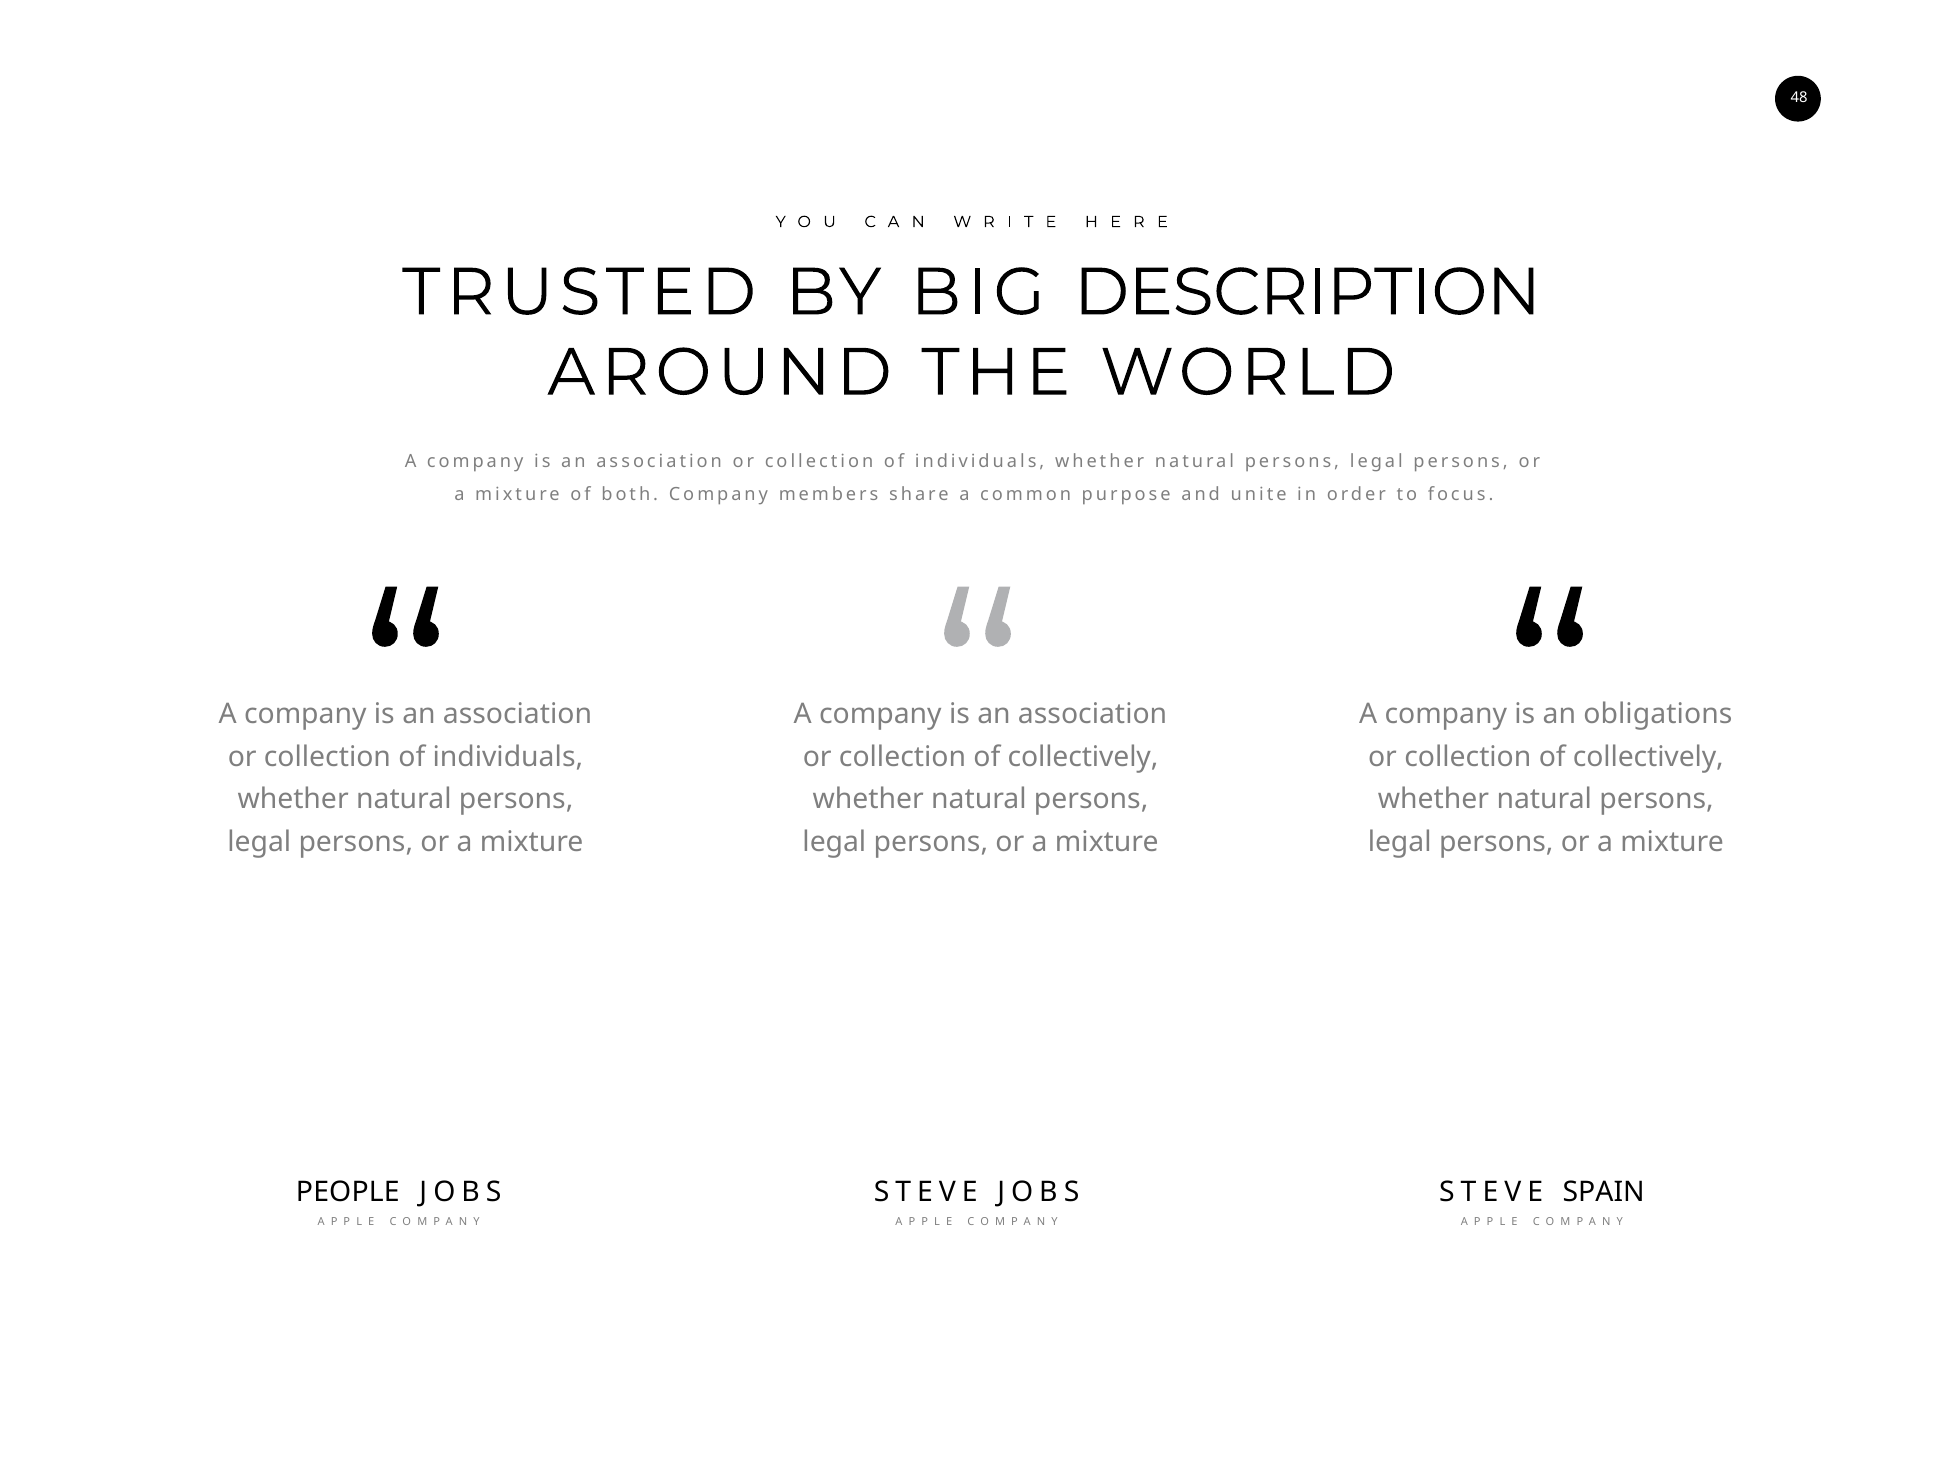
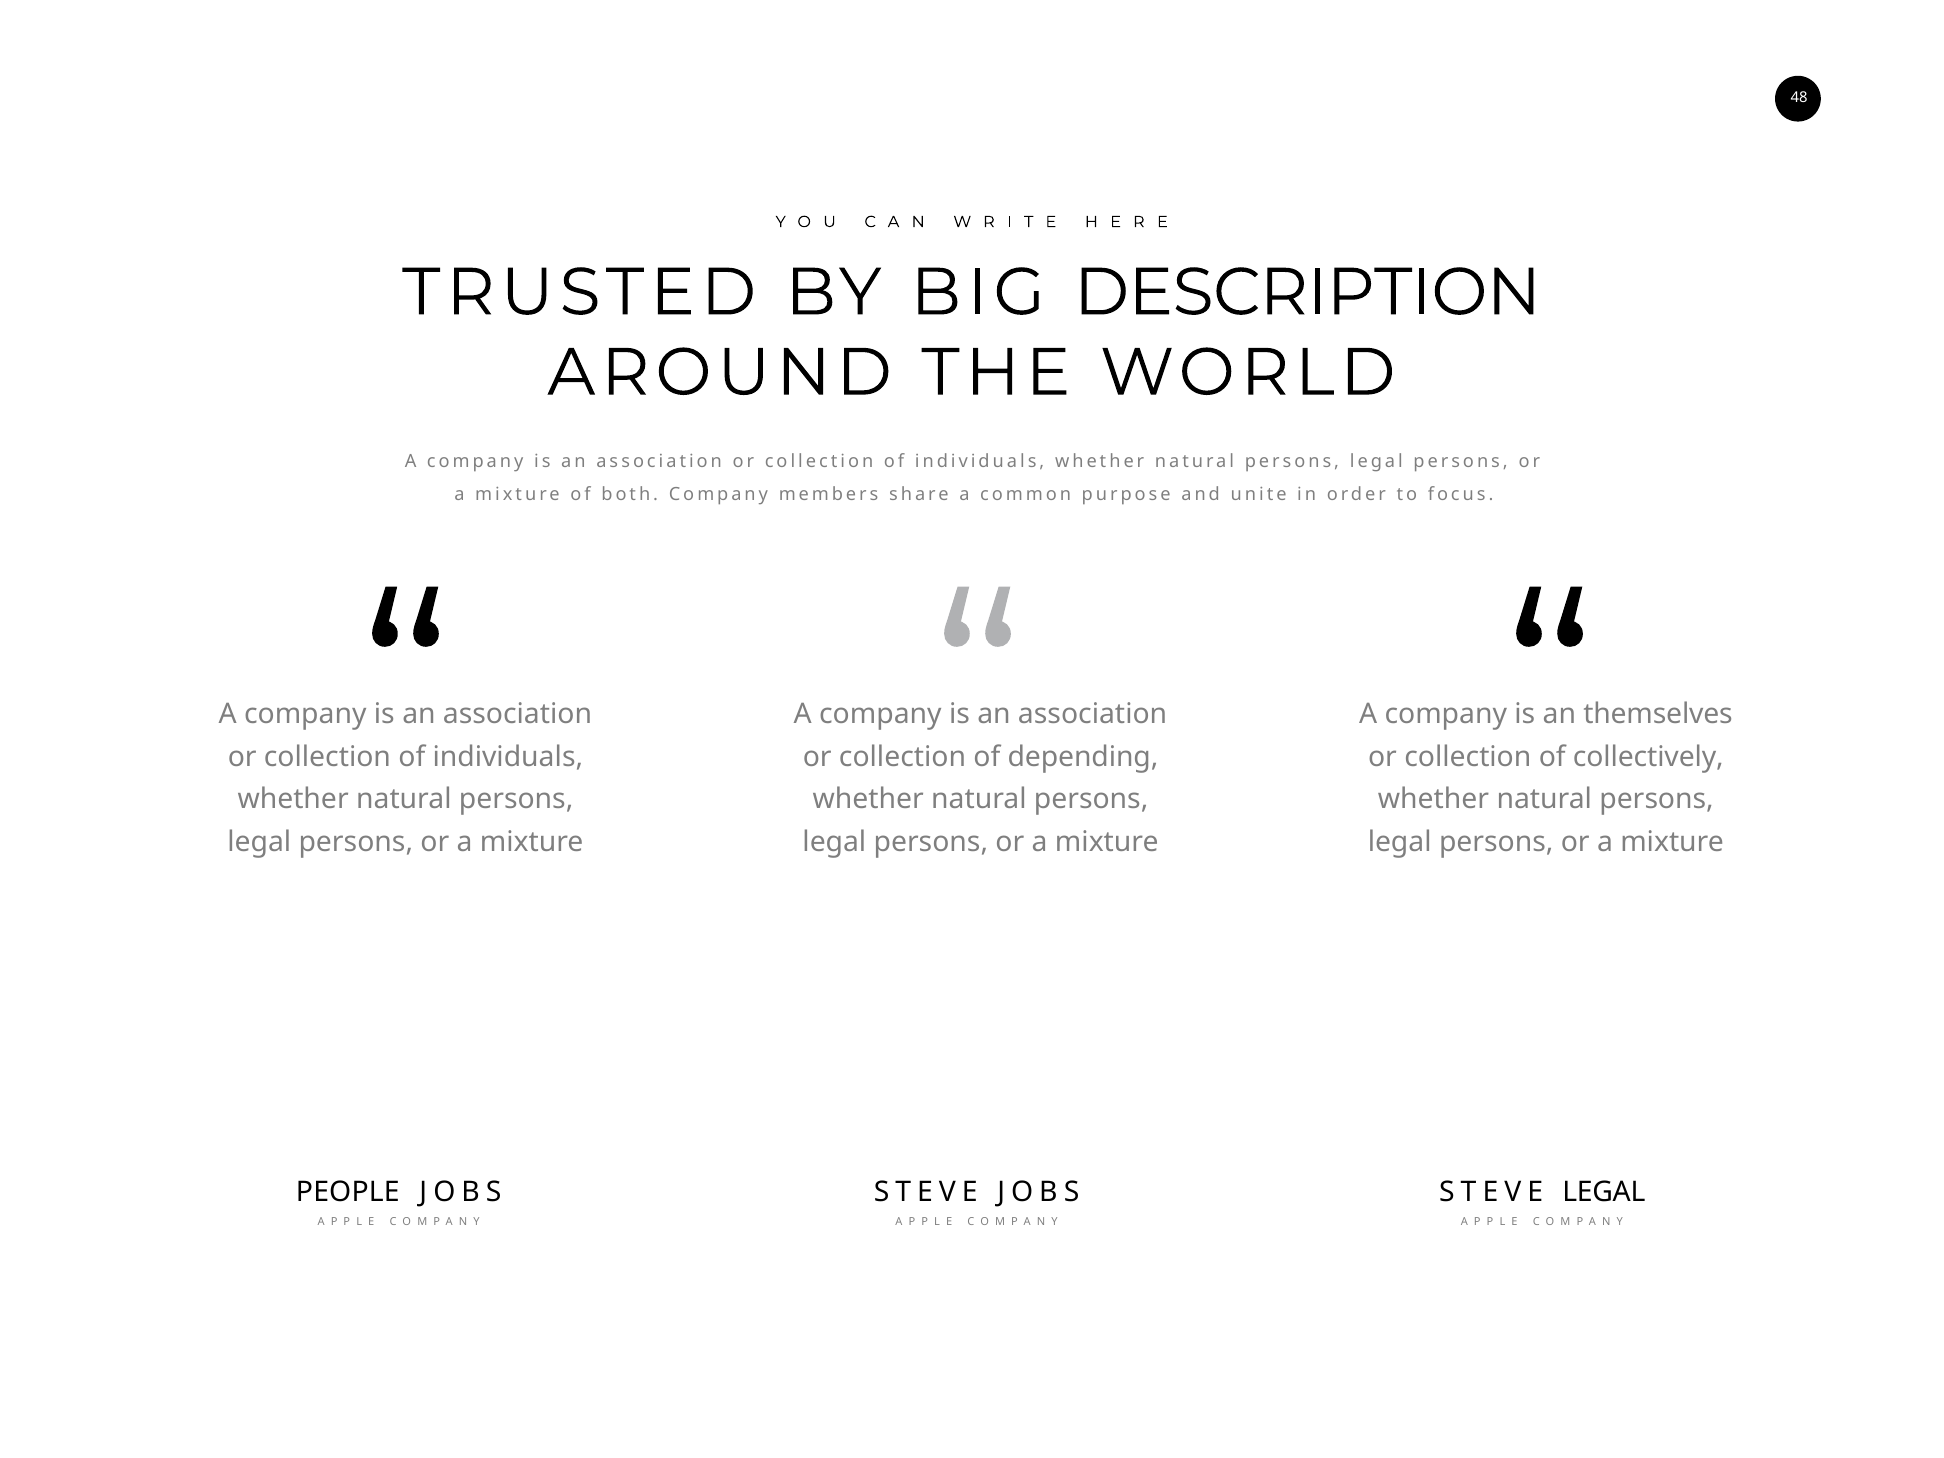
obligations: obligations -> themselves
collectively at (1083, 757): collectively -> depending
STEVE SPAIN: SPAIN -> LEGAL
